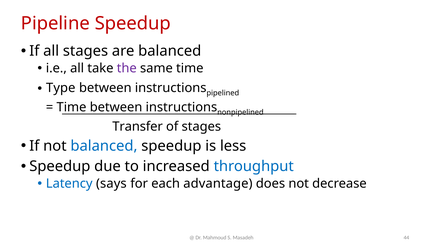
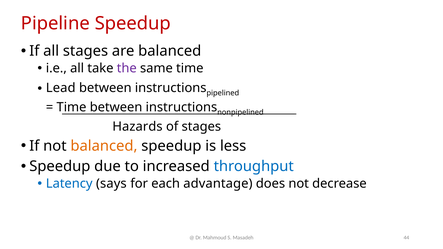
Type: Type -> Lead
Transfer: Transfer -> Hazards
balanced at (104, 146) colour: blue -> orange
